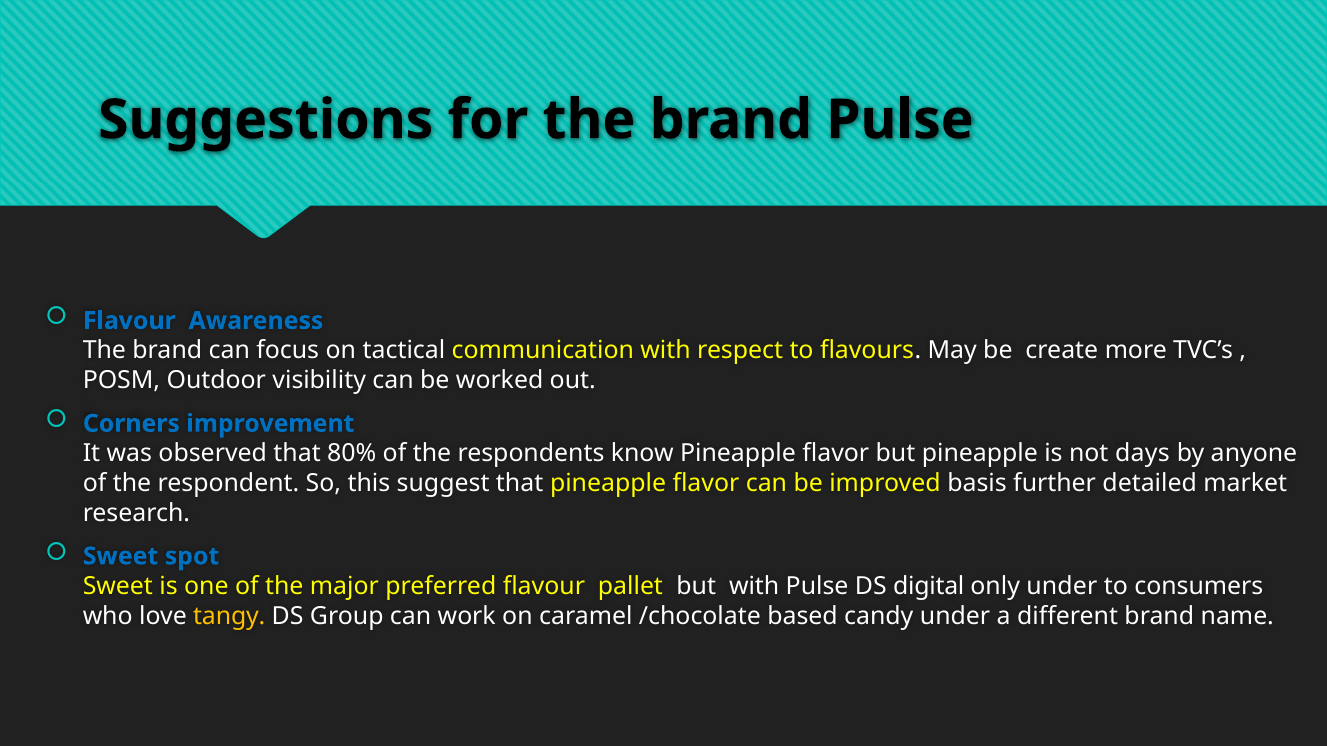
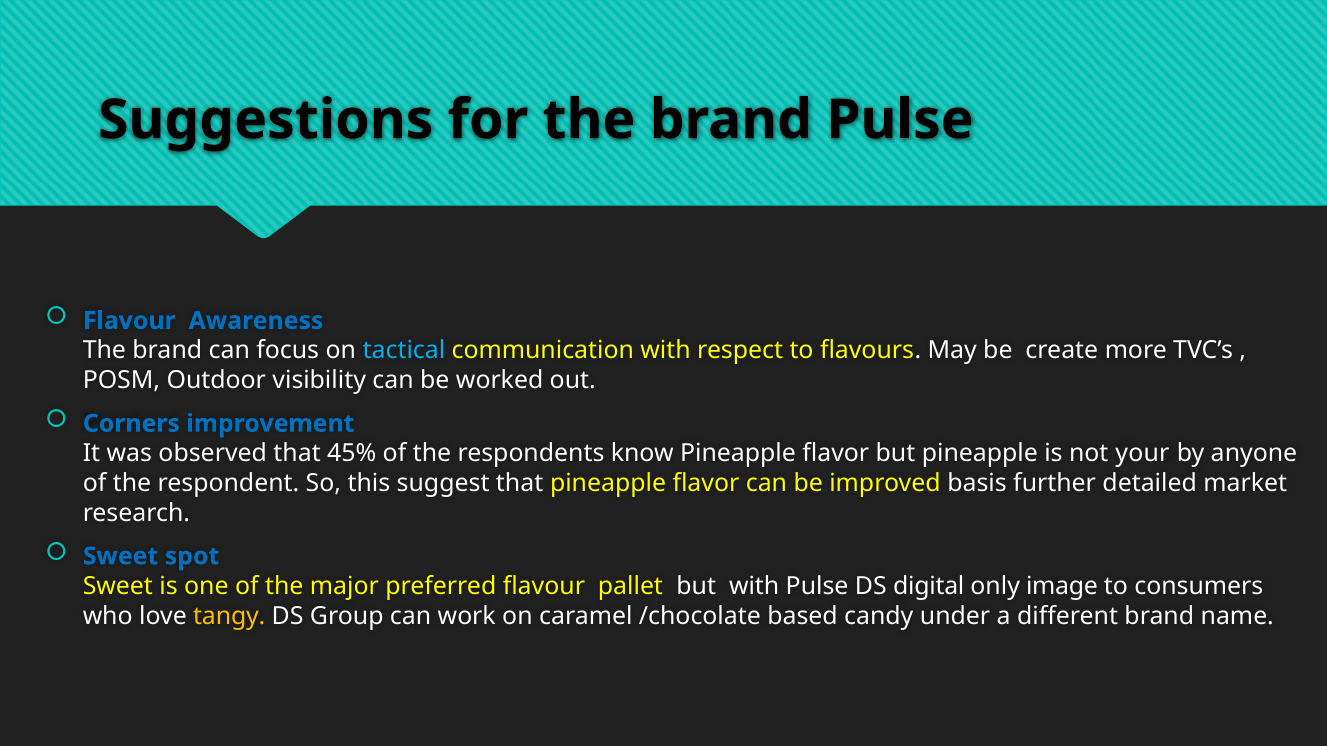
tactical colour: white -> light blue
80%: 80% -> 45%
days: days -> your
only under: under -> image
